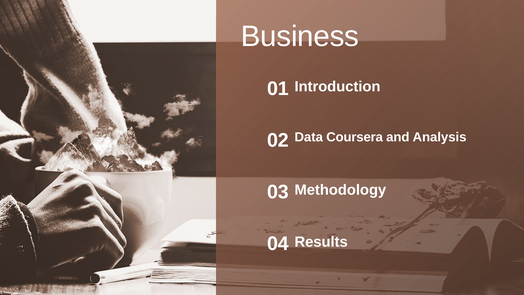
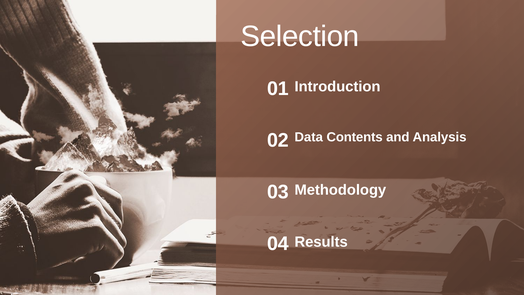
Business: Business -> Selection
Coursera: Coursera -> Contents
